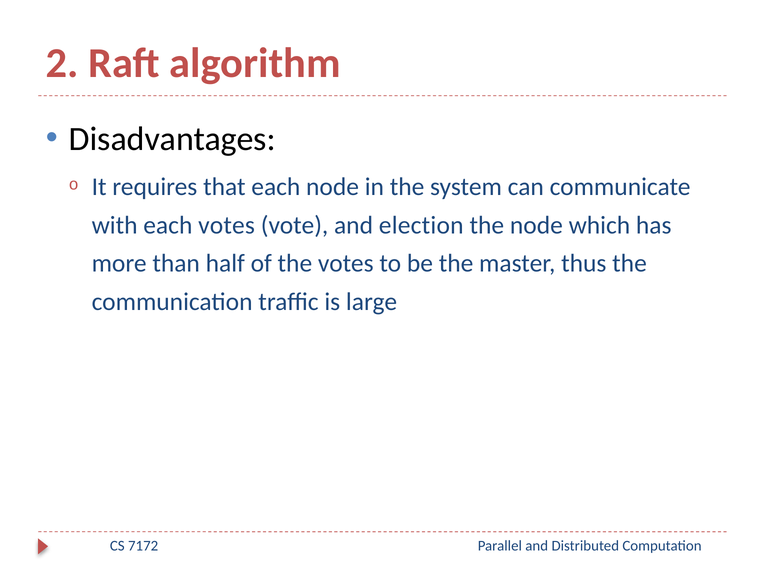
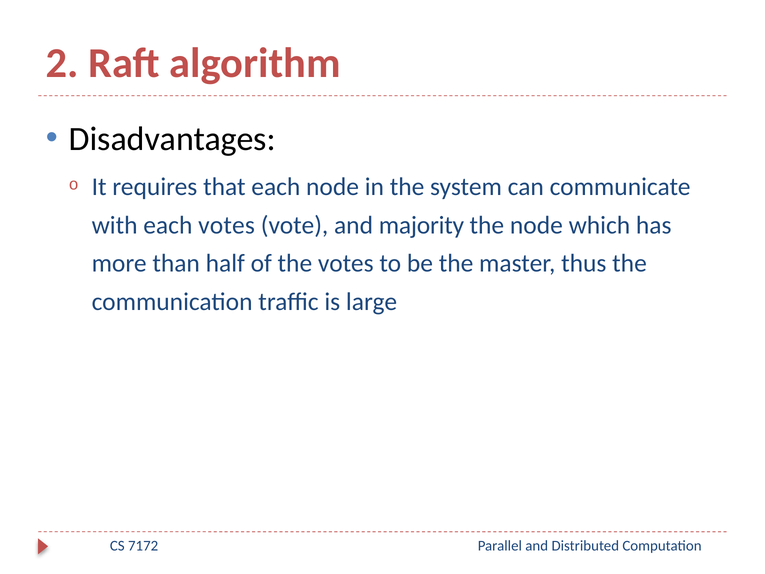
election: election -> majority
